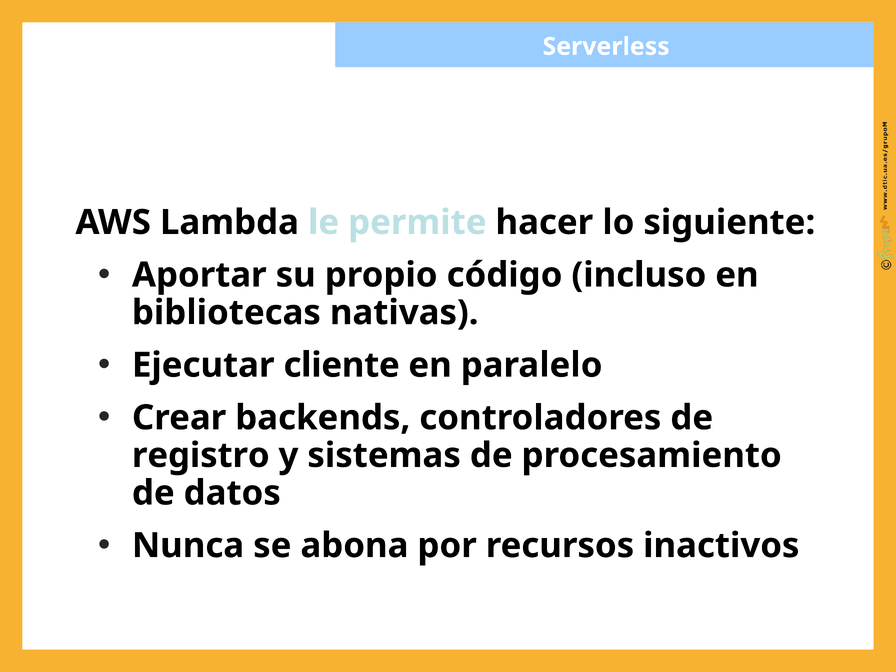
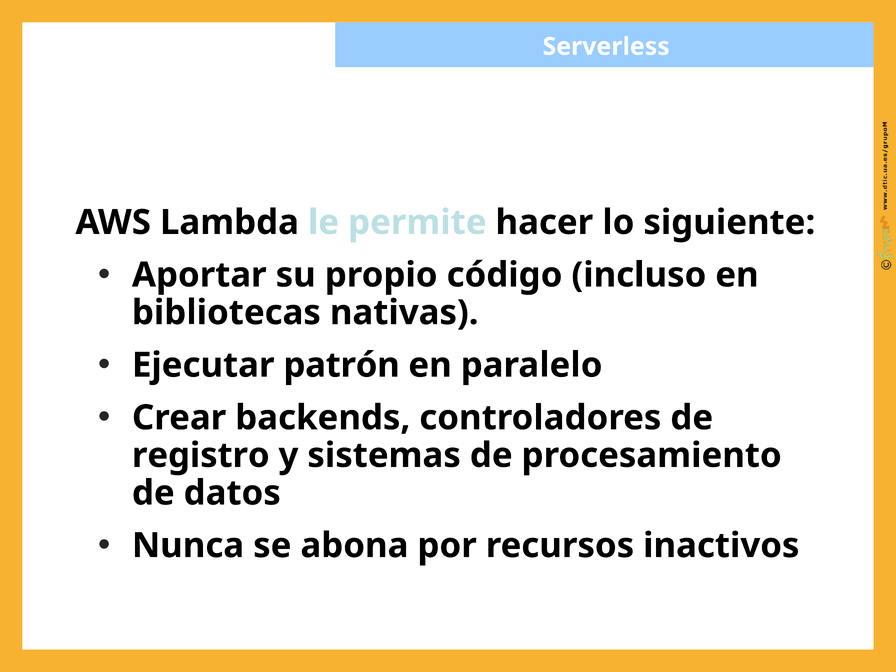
cliente: cliente -> patrón
